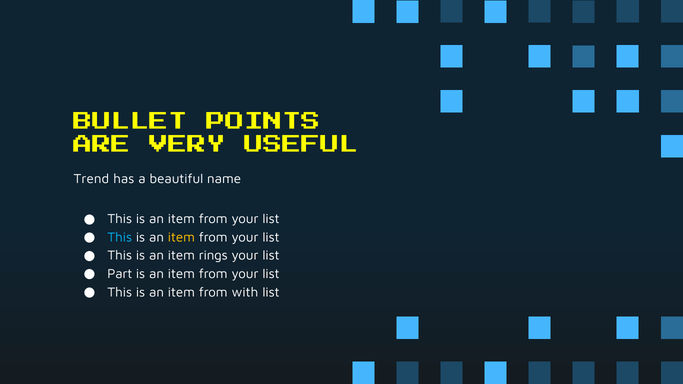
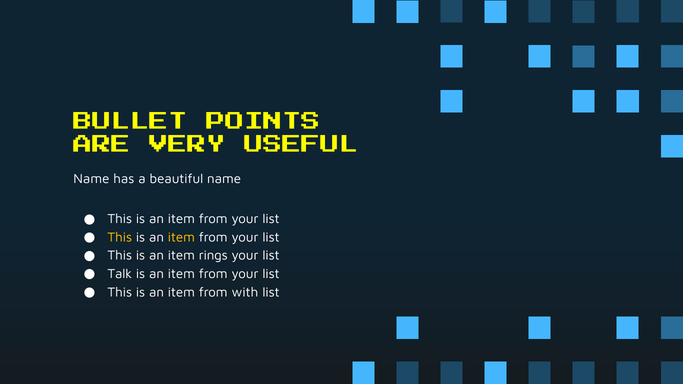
Trend at (91, 179): Trend -> Name
This at (120, 237) colour: light blue -> yellow
Part: Part -> Talk
